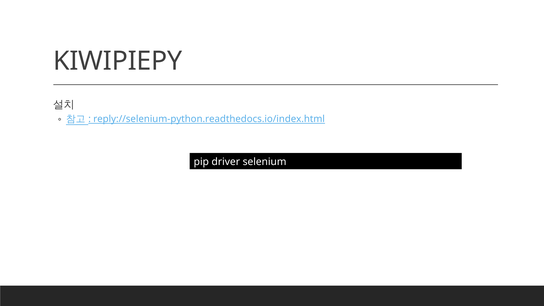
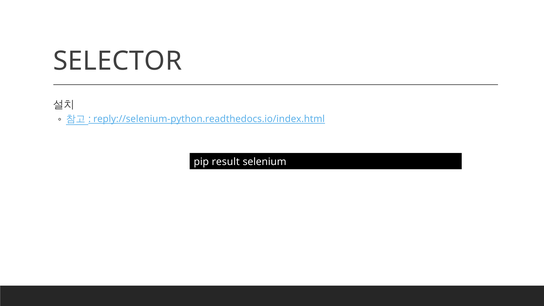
KIWIPIEPY: KIWIPIEPY -> SELECTOR
driver: driver -> result
